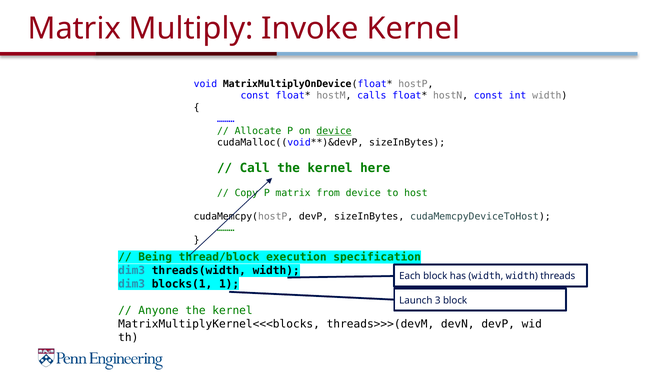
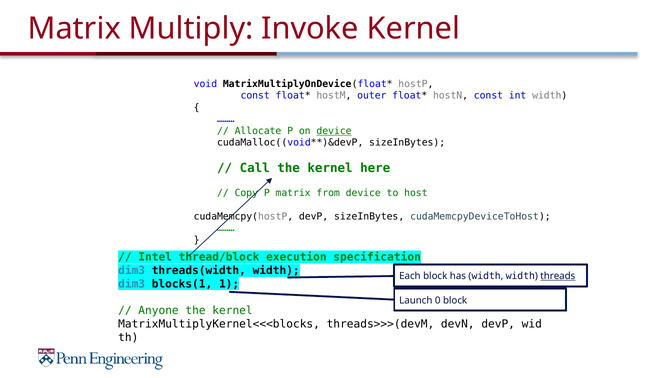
calls: calls -> outer
Being: Being -> Intel
threads underline: none -> present
3: 3 -> 0
